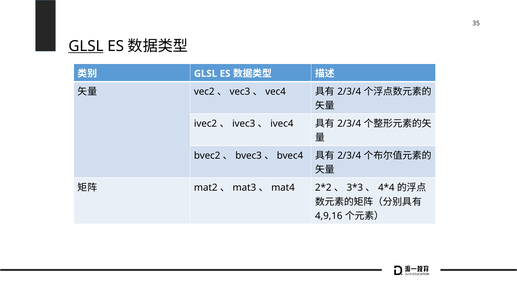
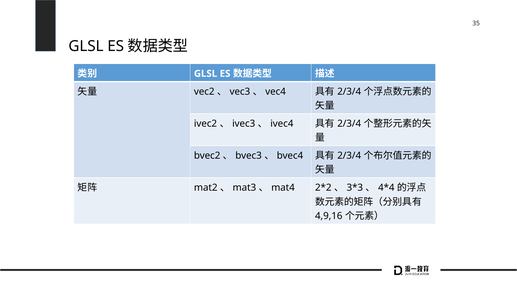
GLSL at (86, 46) underline: present -> none
